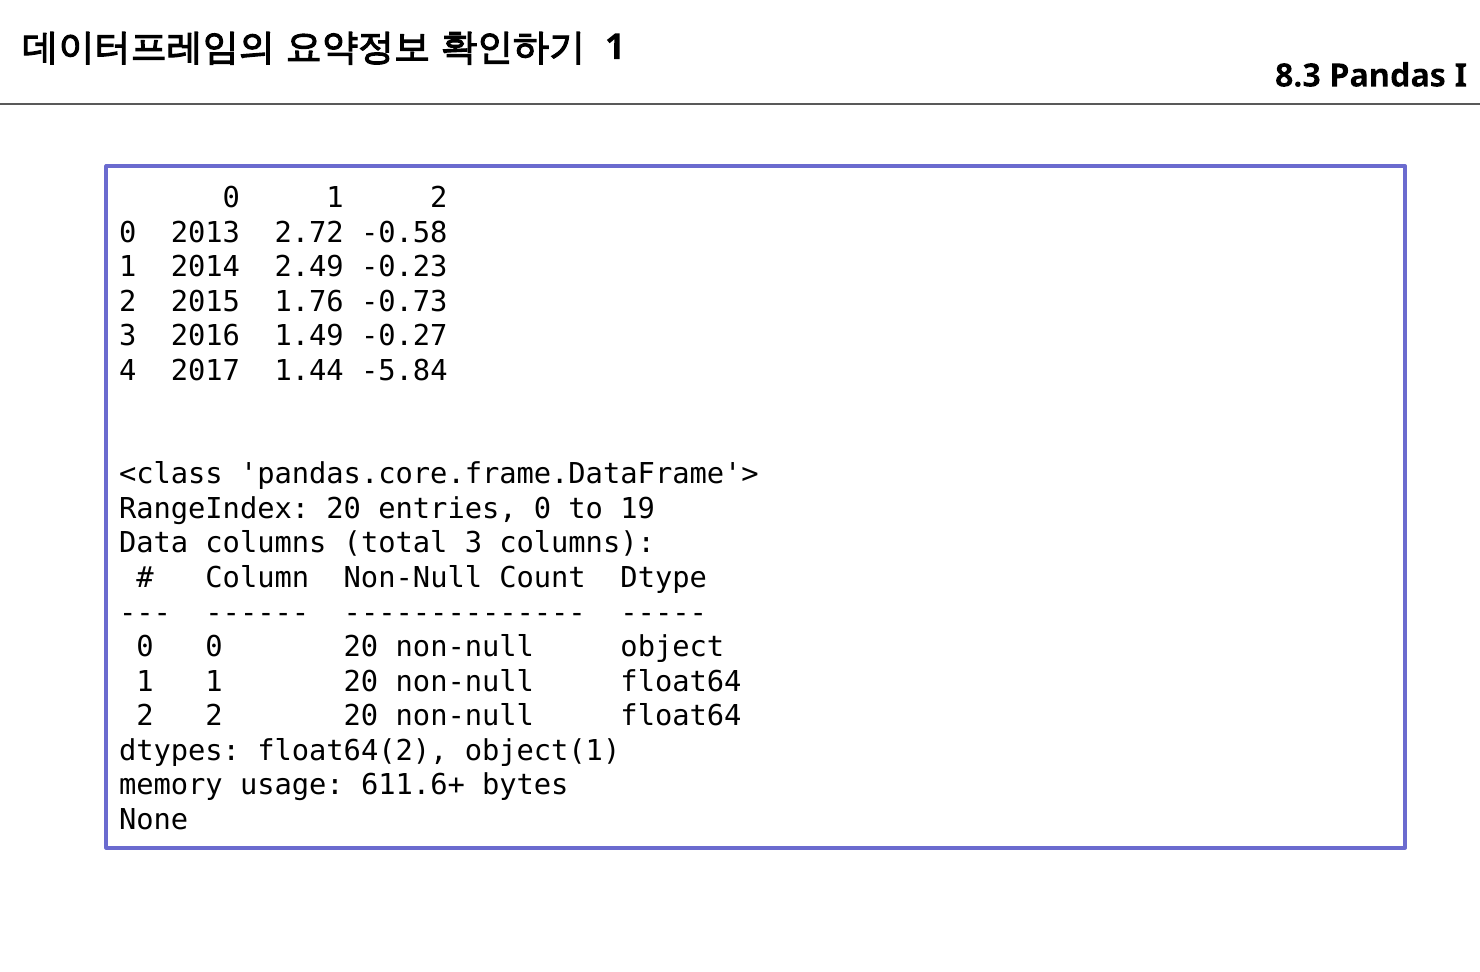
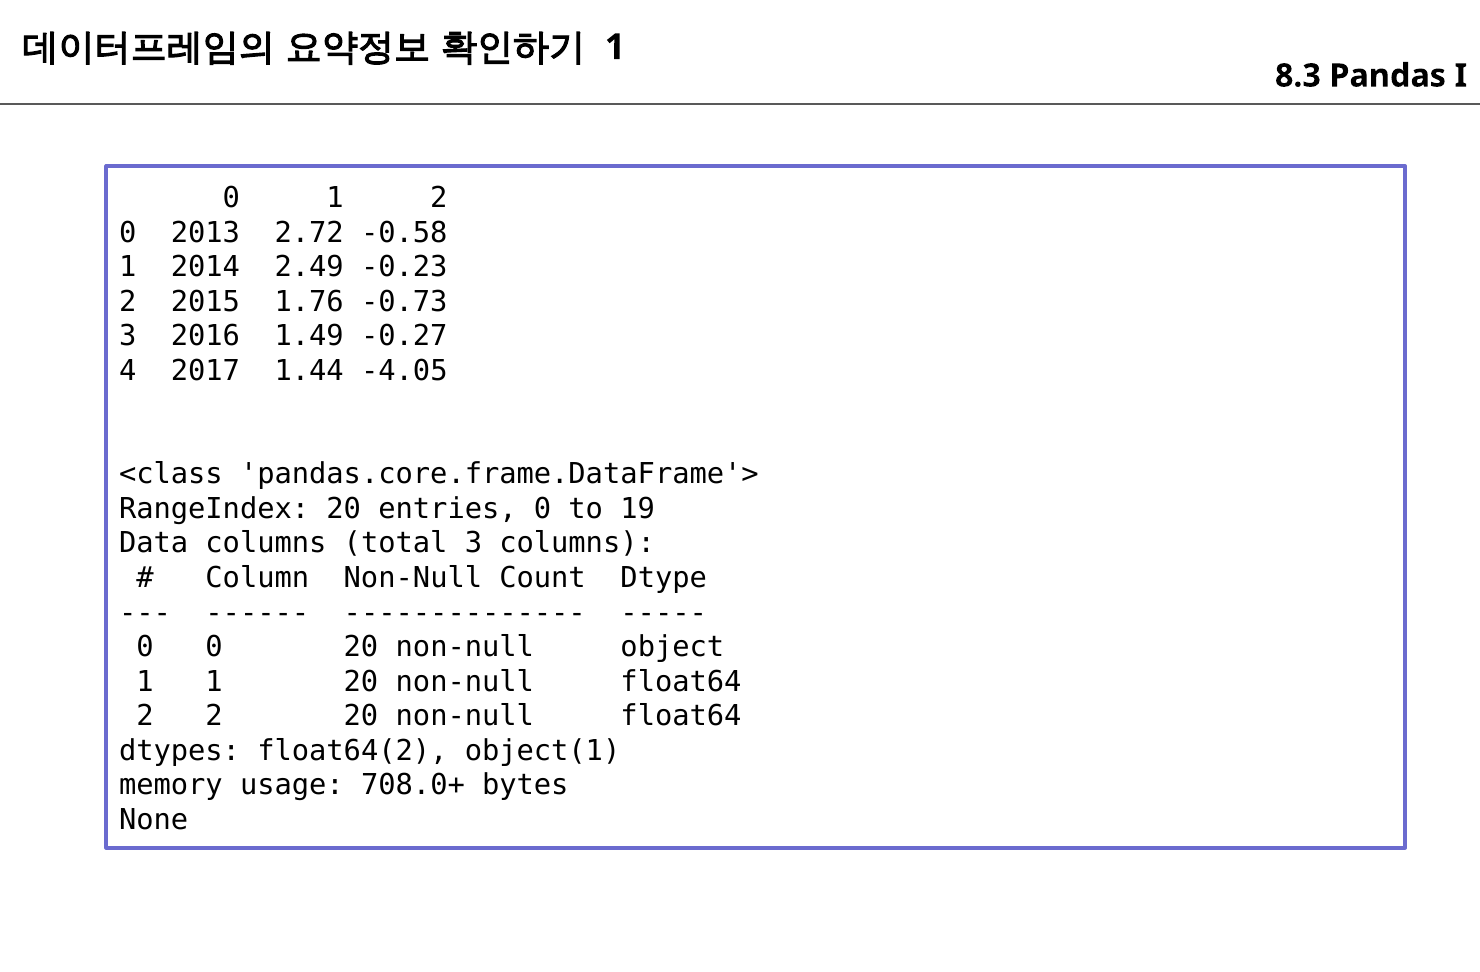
-5.84: -5.84 -> -4.05
611.6+: 611.6+ -> 708.0+
